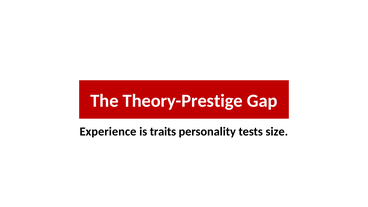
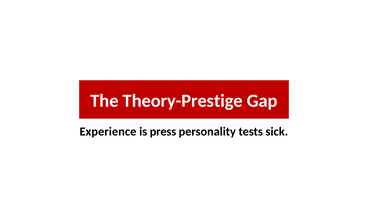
traits: traits -> press
size: size -> sick
